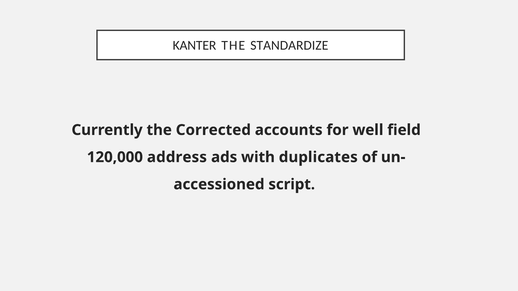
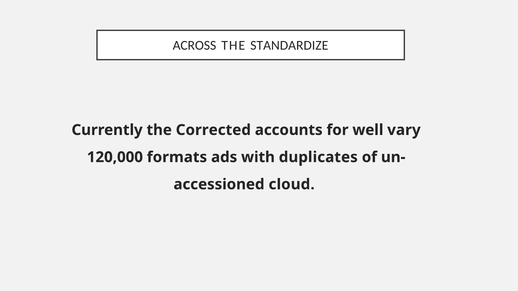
KANTER: KANTER -> ACROSS
field: field -> vary
address: address -> formats
script: script -> cloud
